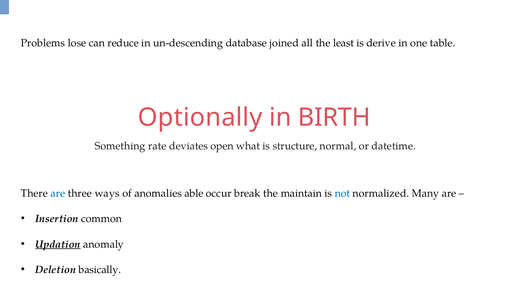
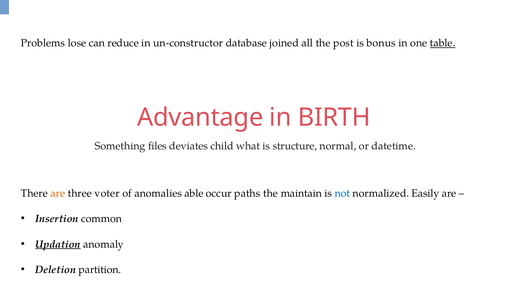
un-descending: un-descending -> un-constructor
least: least -> post
derive: derive -> bonus
table underline: none -> present
Optionally: Optionally -> Advantage
rate: rate -> files
open: open -> child
are at (58, 193) colour: blue -> orange
ways: ways -> voter
break: break -> paths
Many: Many -> Easily
basically: basically -> partition
